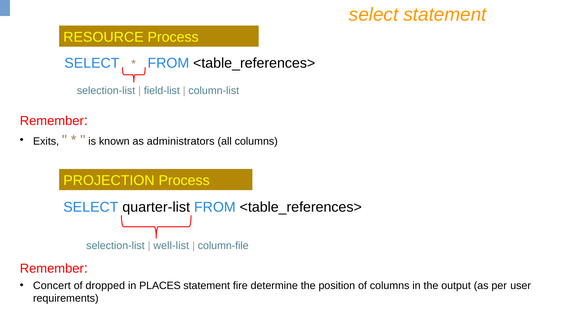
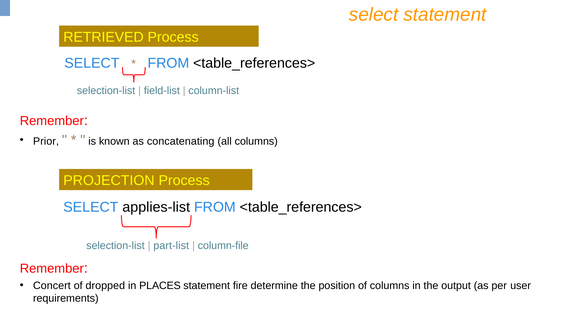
RESOURCE: RESOURCE -> RETRIEVED
Exits: Exits -> Prior
administrators: administrators -> concatenating
quarter-list: quarter-list -> applies-list
well-list: well-list -> part-list
